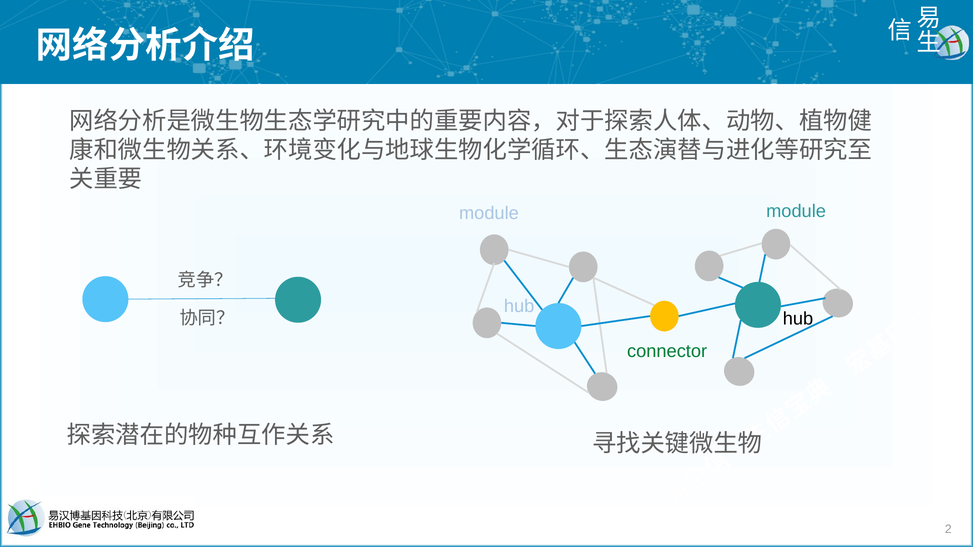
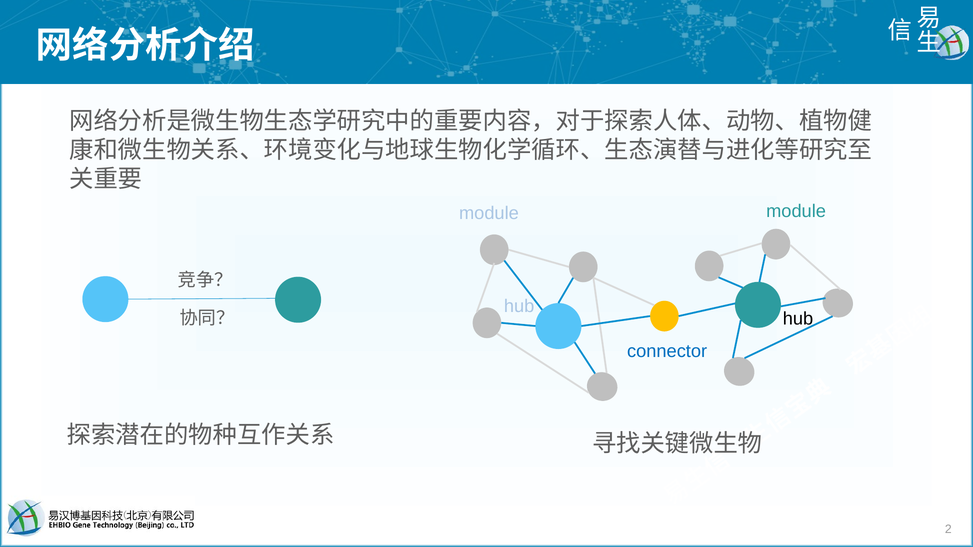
connector colour: green -> blue
